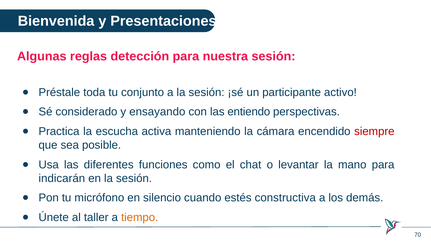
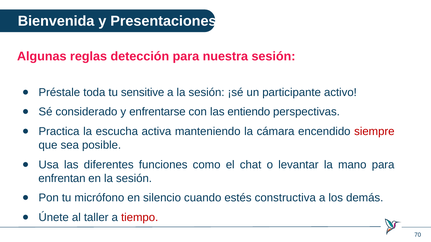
conjunto: conjunto -> sensitive
ensayando: ensayando -> enfrentarse
indicarán: indicarán -> enfrentan
tiempo colour: orange -> red
